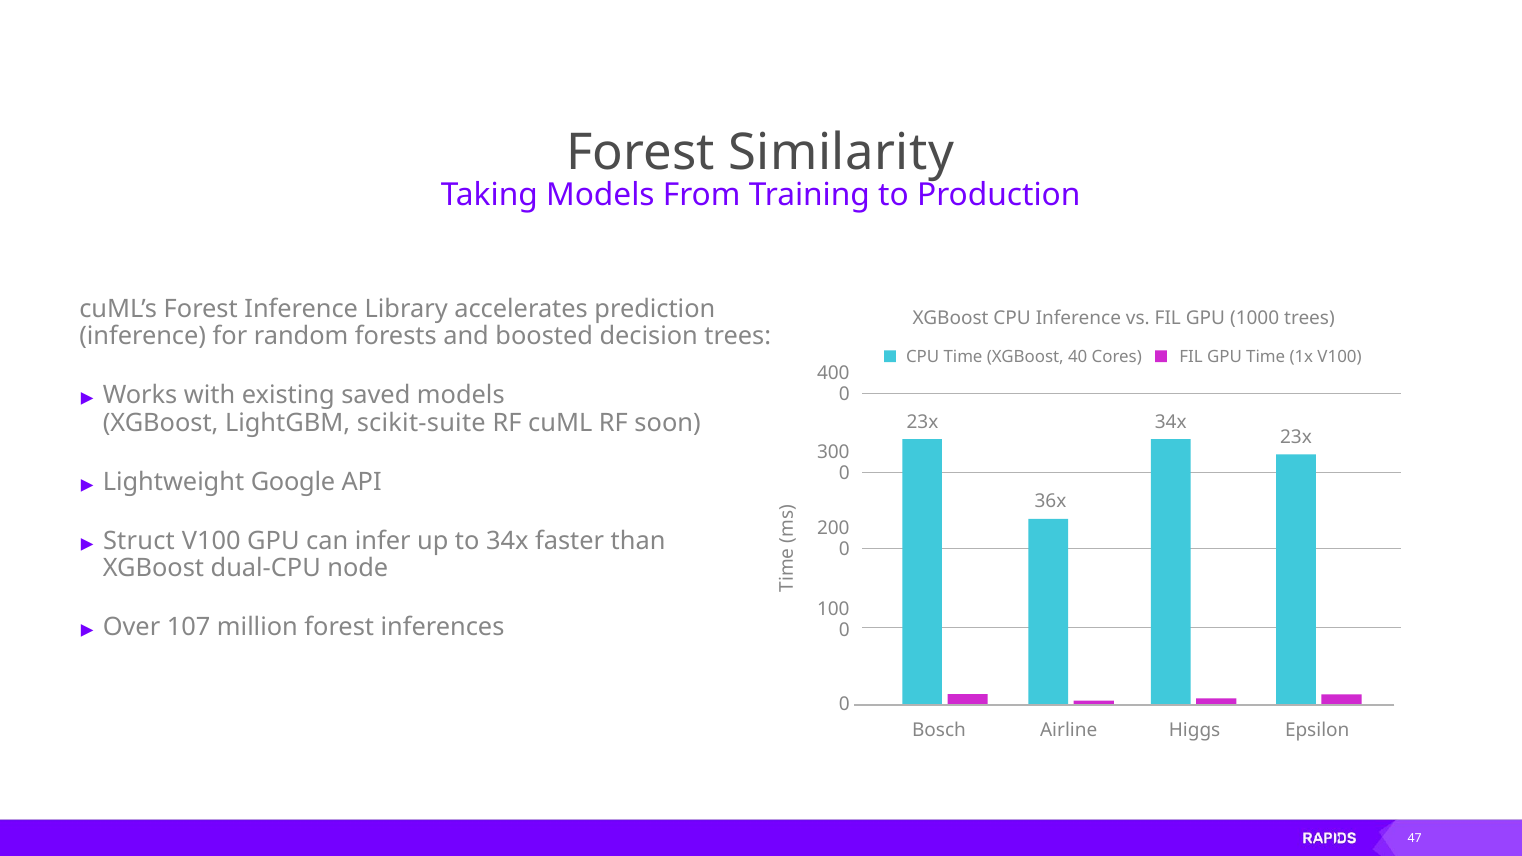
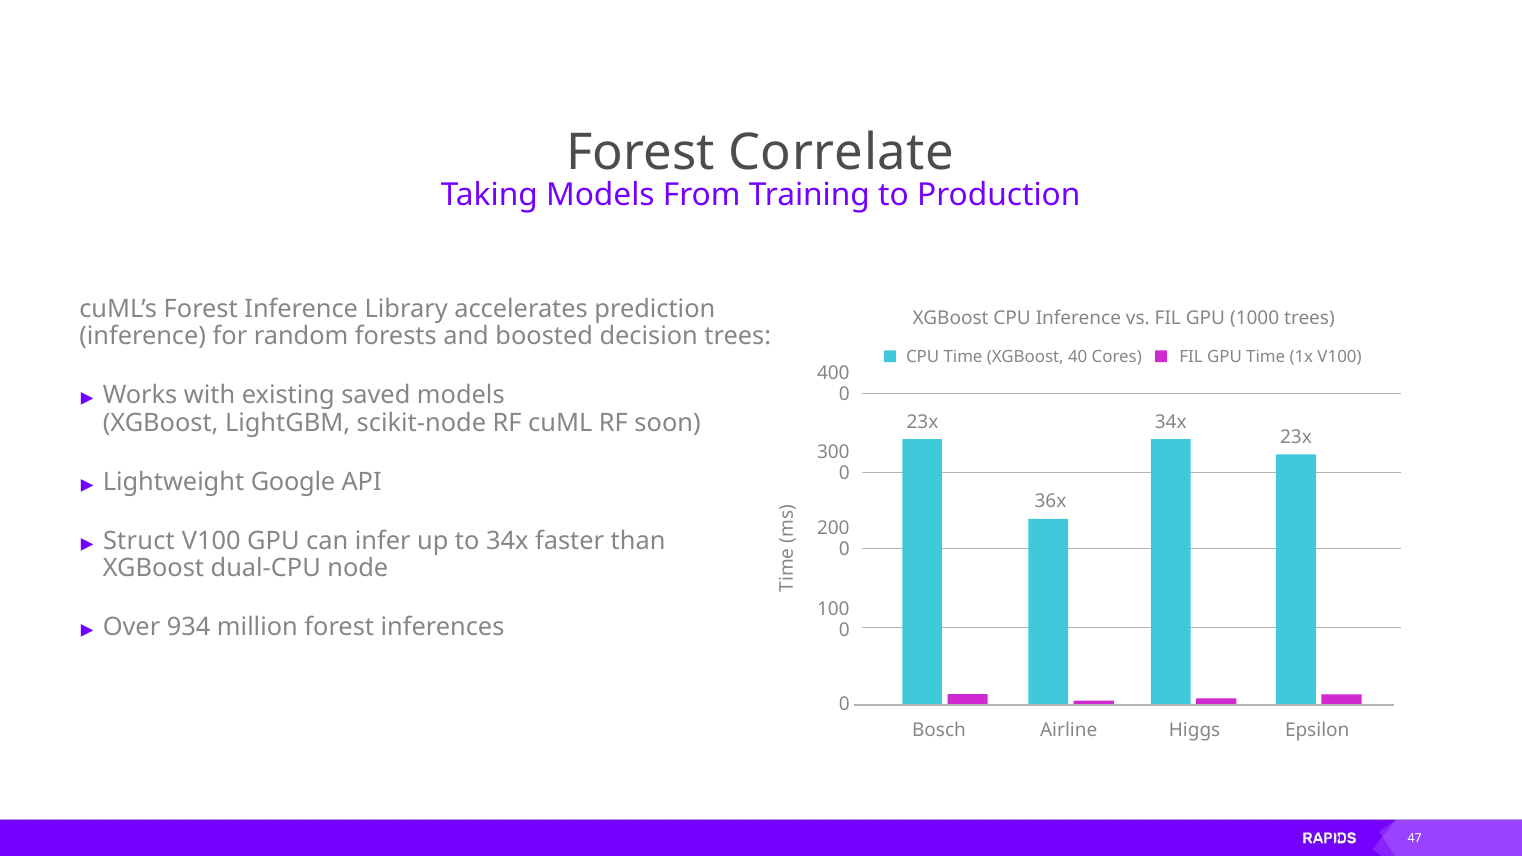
Similarity: Similarity -> Correlate
scikit-suite: scikit-suite -> scikit-node
107: 107 -> 934
